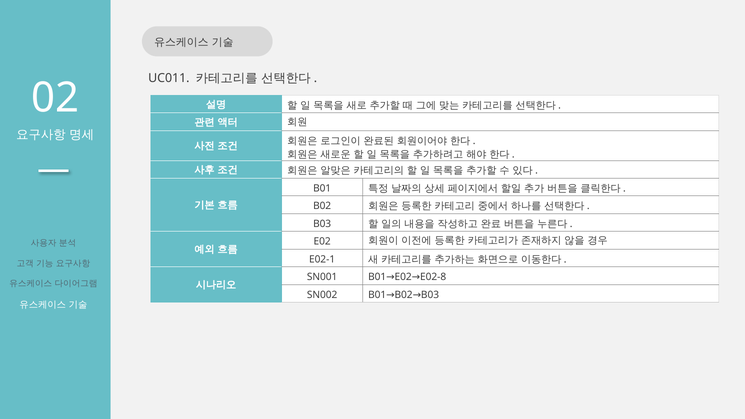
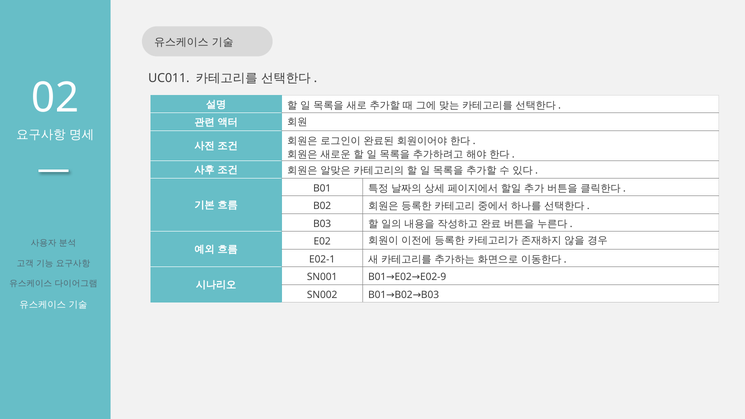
E02-8: E02-8 -> E02-9
